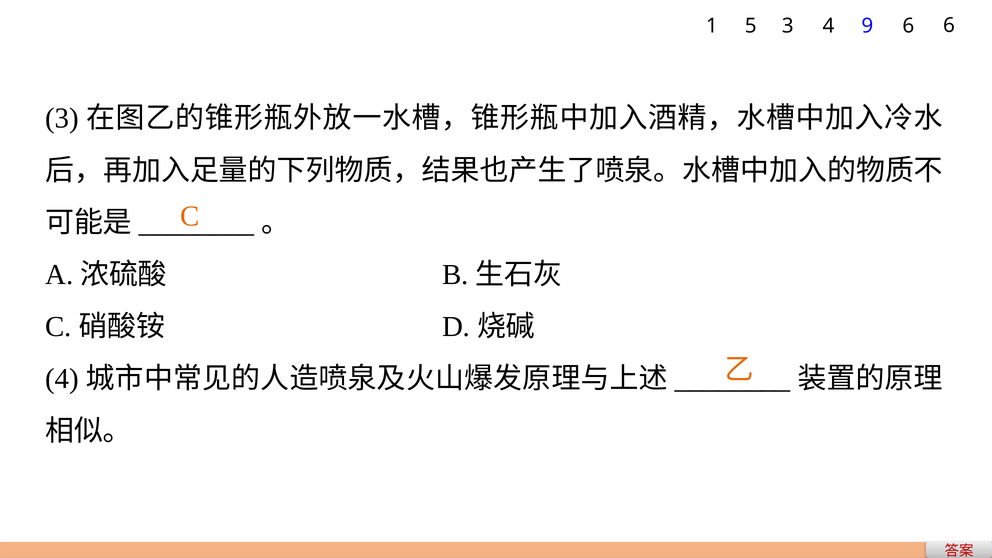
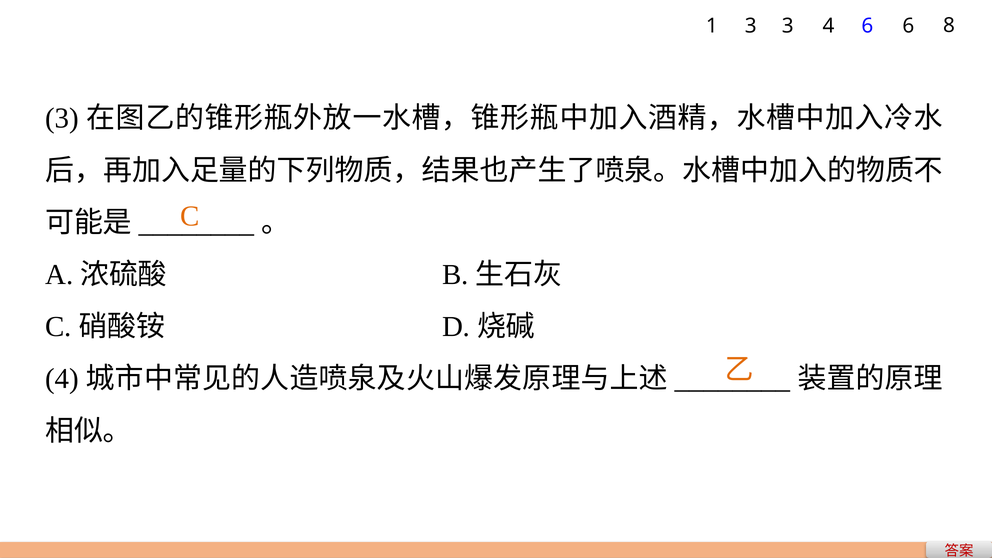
1 5: 5 -> 3
4 9: 9 -> 6
6 6: 6 -> 8
